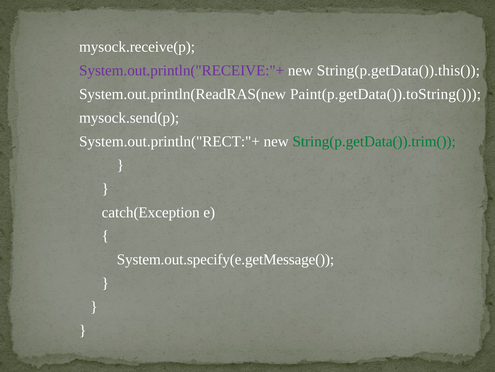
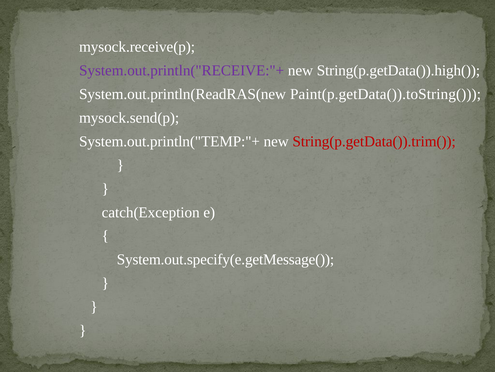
String(p.getData()).this(: String(p.getData()).this( -> String(p.getData()).high(
System.out.println("RECT:"+: System.out.println("RECT:"+ -> System.out.println("TEMP:"+
String(p.getData()).trim( colour: green -> red
